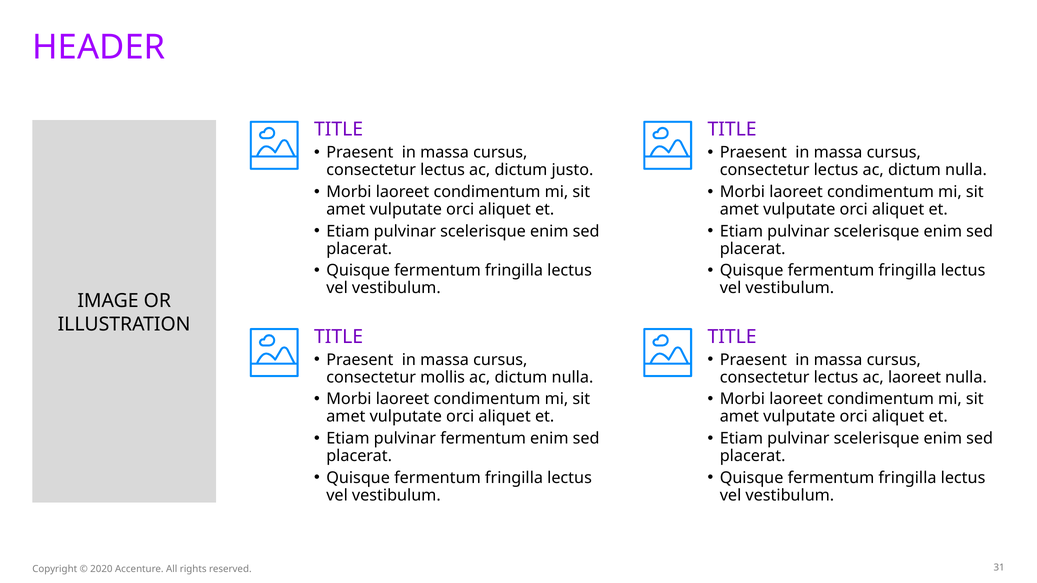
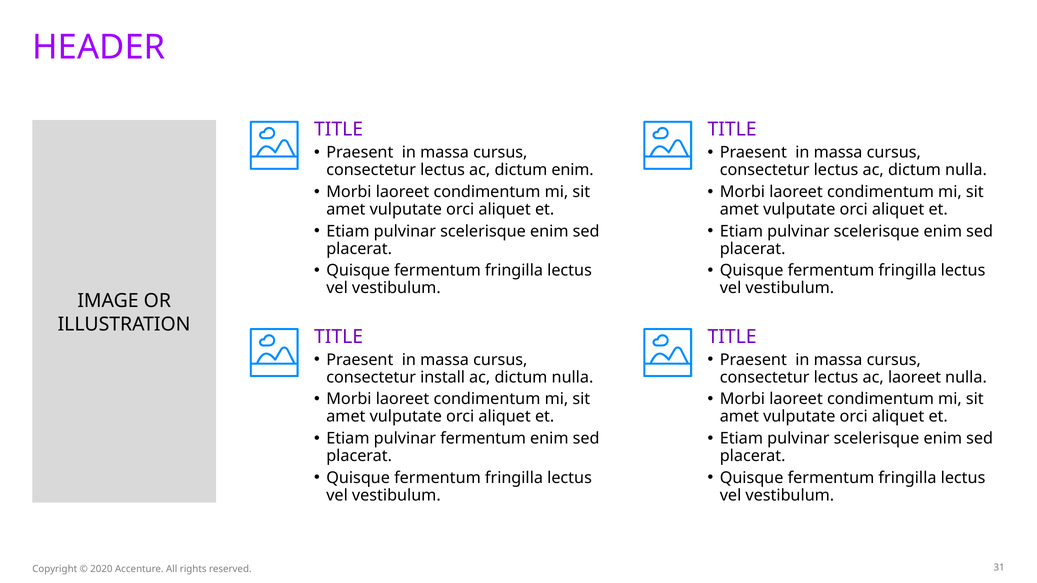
dictum justo: justo -> enim
mollis: mollis -> install
